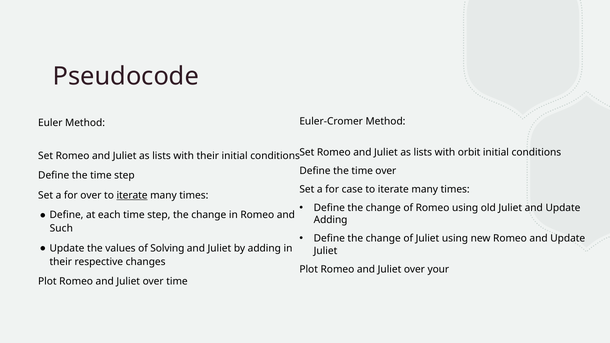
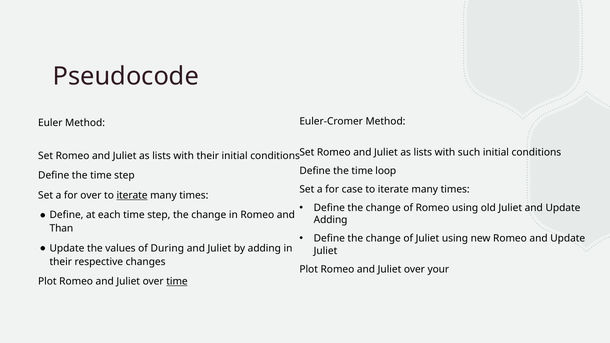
orbit: orbit -> such
time over: over -> loop
Such: Such -> Than
Solving: Solving -> During
time at (177, 282) underline: none -> present
